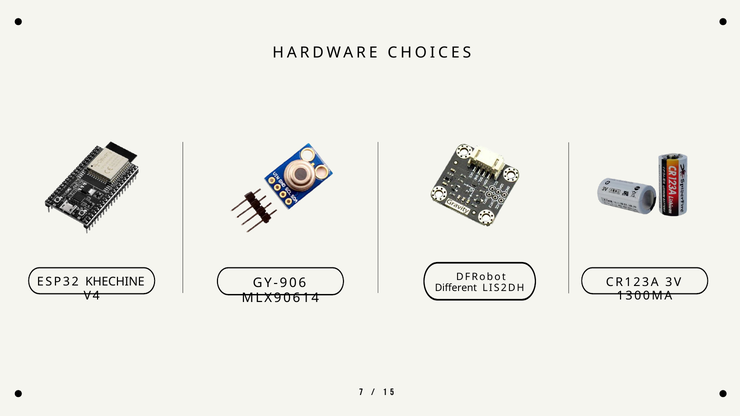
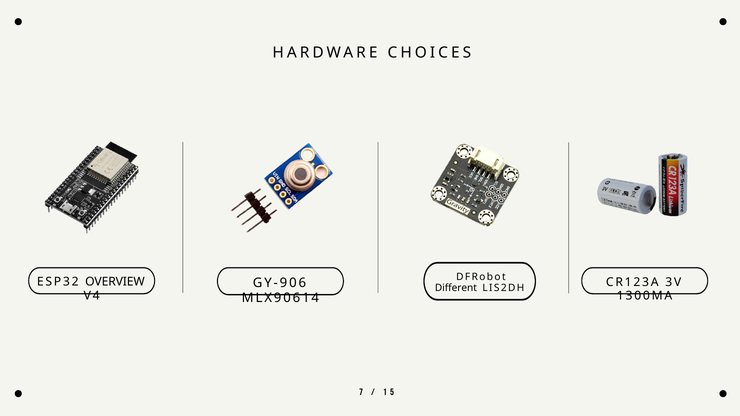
KHECHINE: KHECHINE -> OVERVIEW
